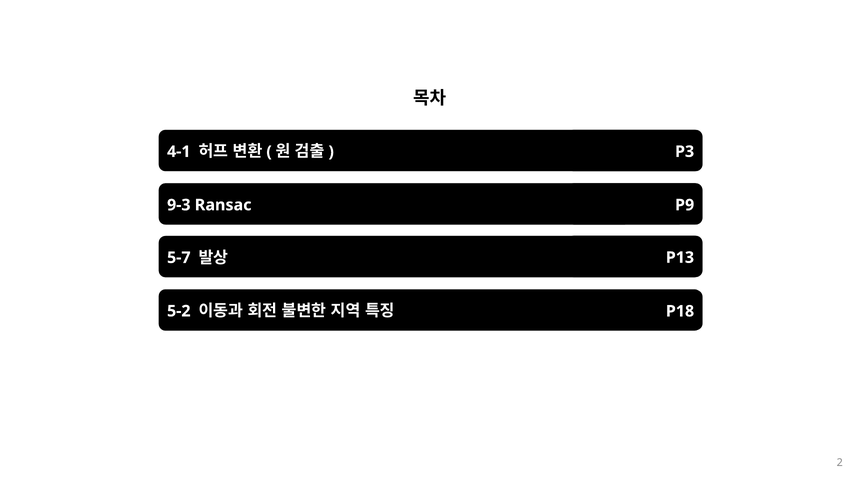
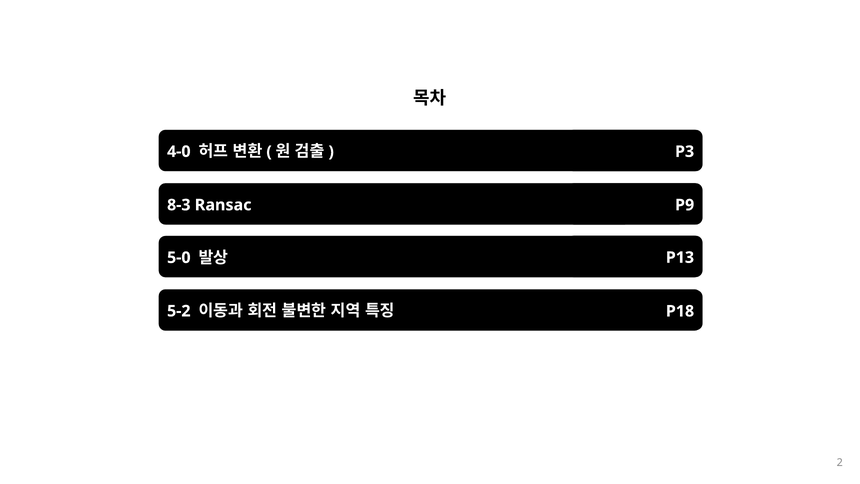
4-1: 4-1 -> 4-0
9-3: 9-3 -> 8-3
5-7: 5-7 -> 5-0
